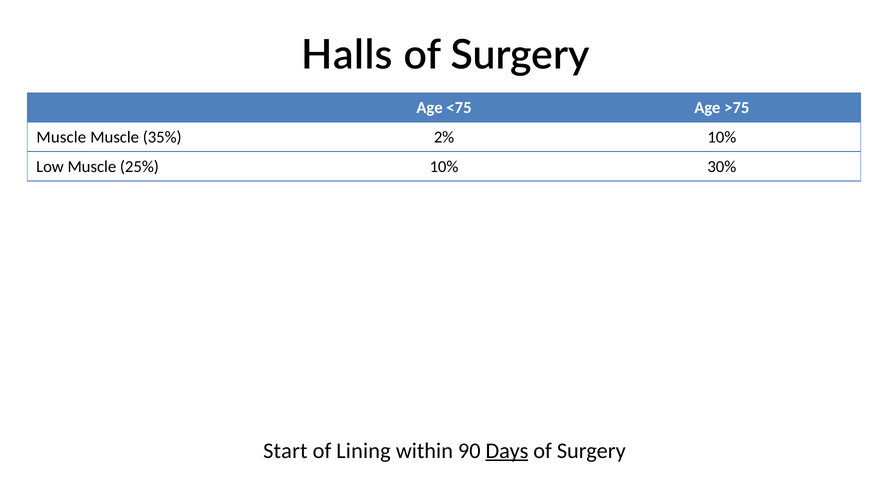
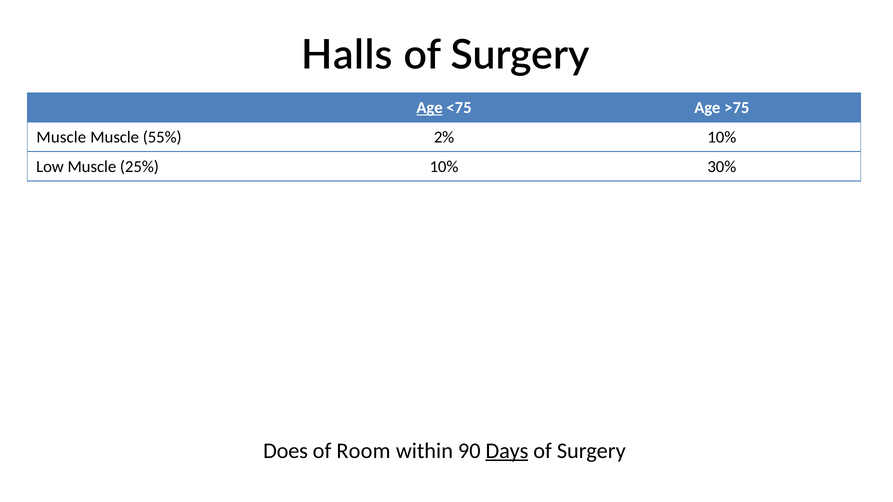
Age at (430, 108) underline: none -> present
35%: 35% -> 55%
Start: Start -> Does
Lining: Lining -> Room
